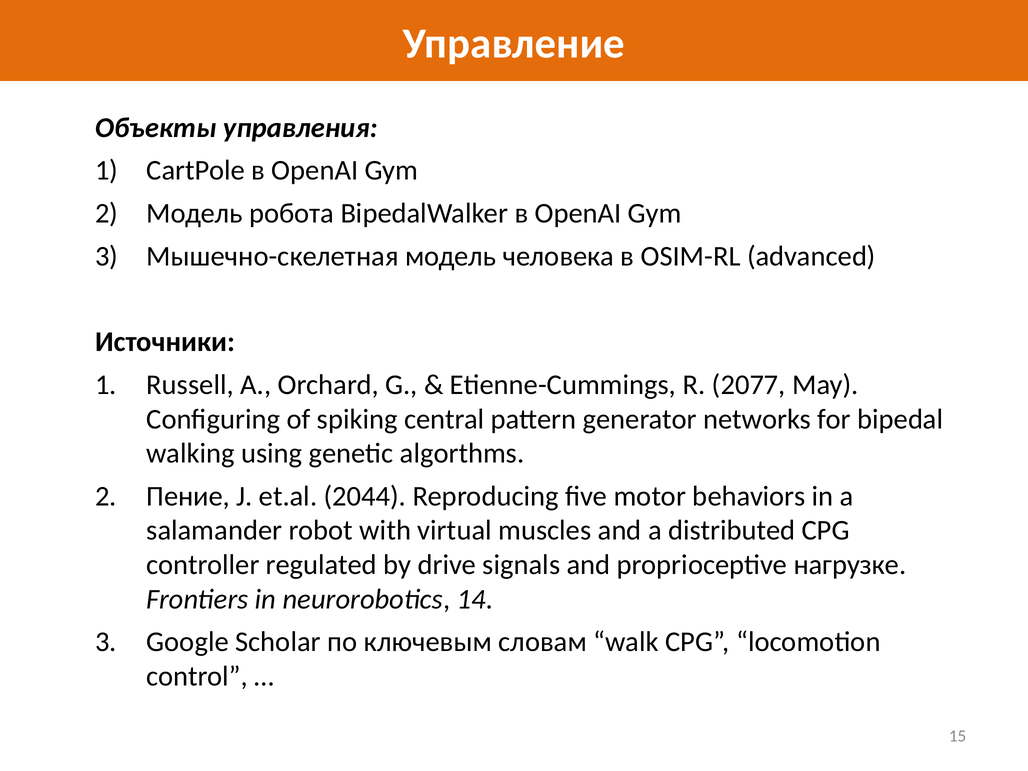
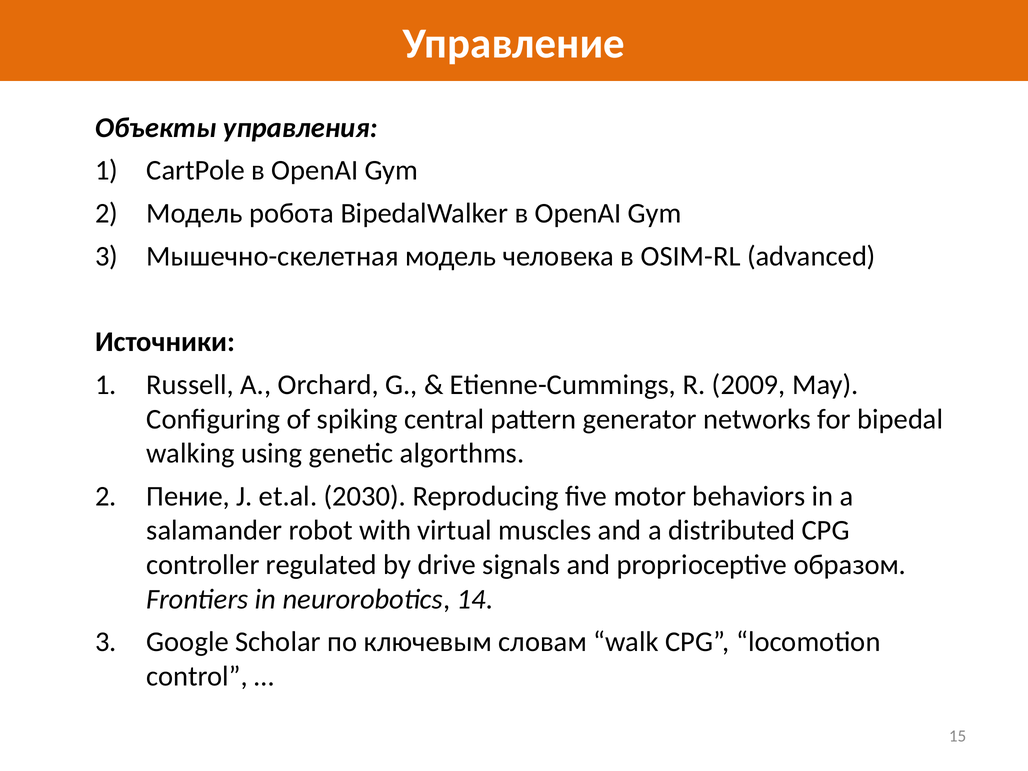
2077: 2077 -> 2009
2044: 2044 -> 2030
нагрузке: нагрузке -> образом
